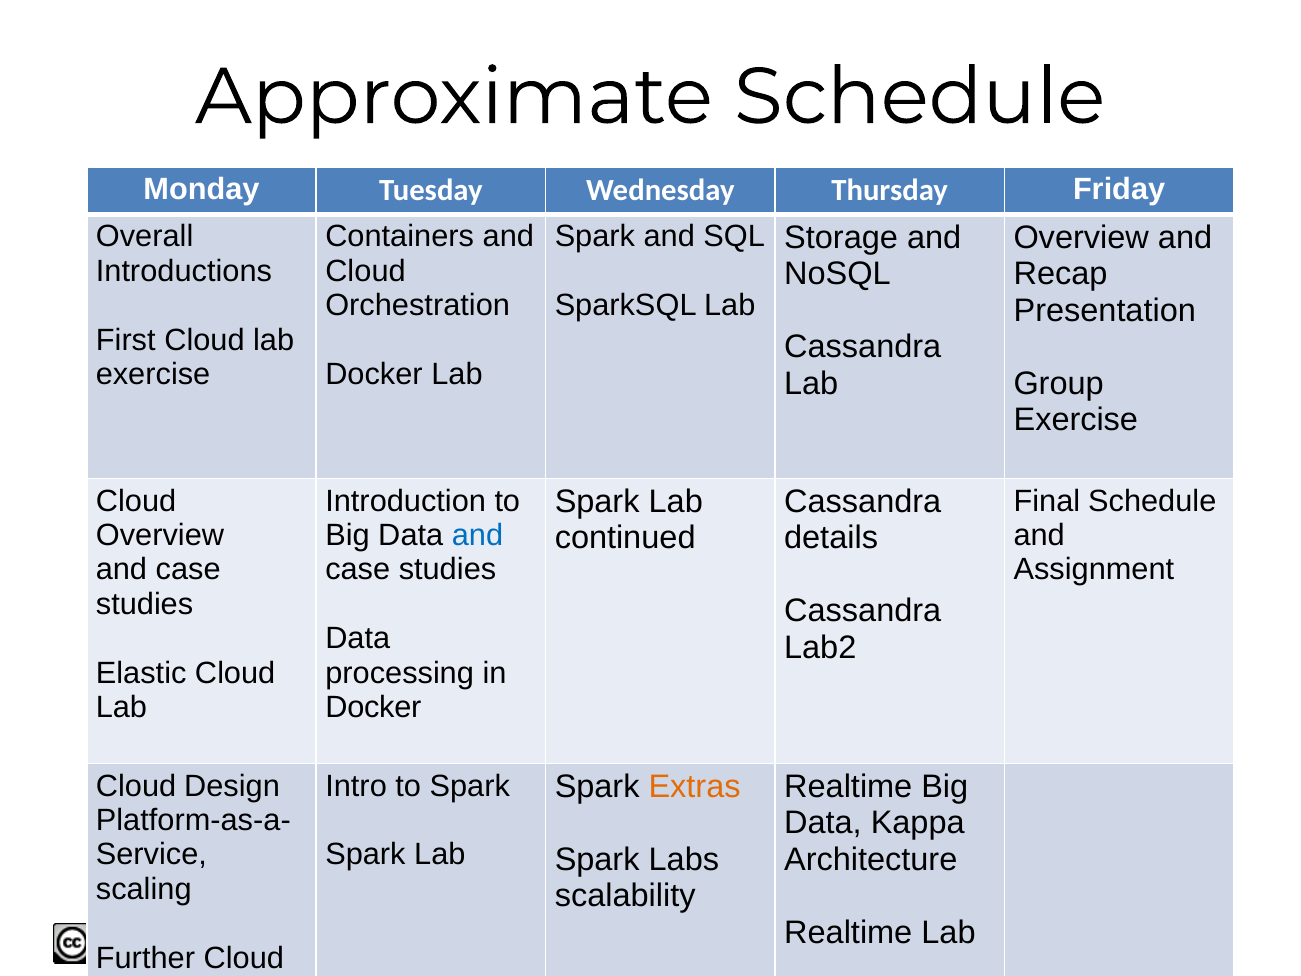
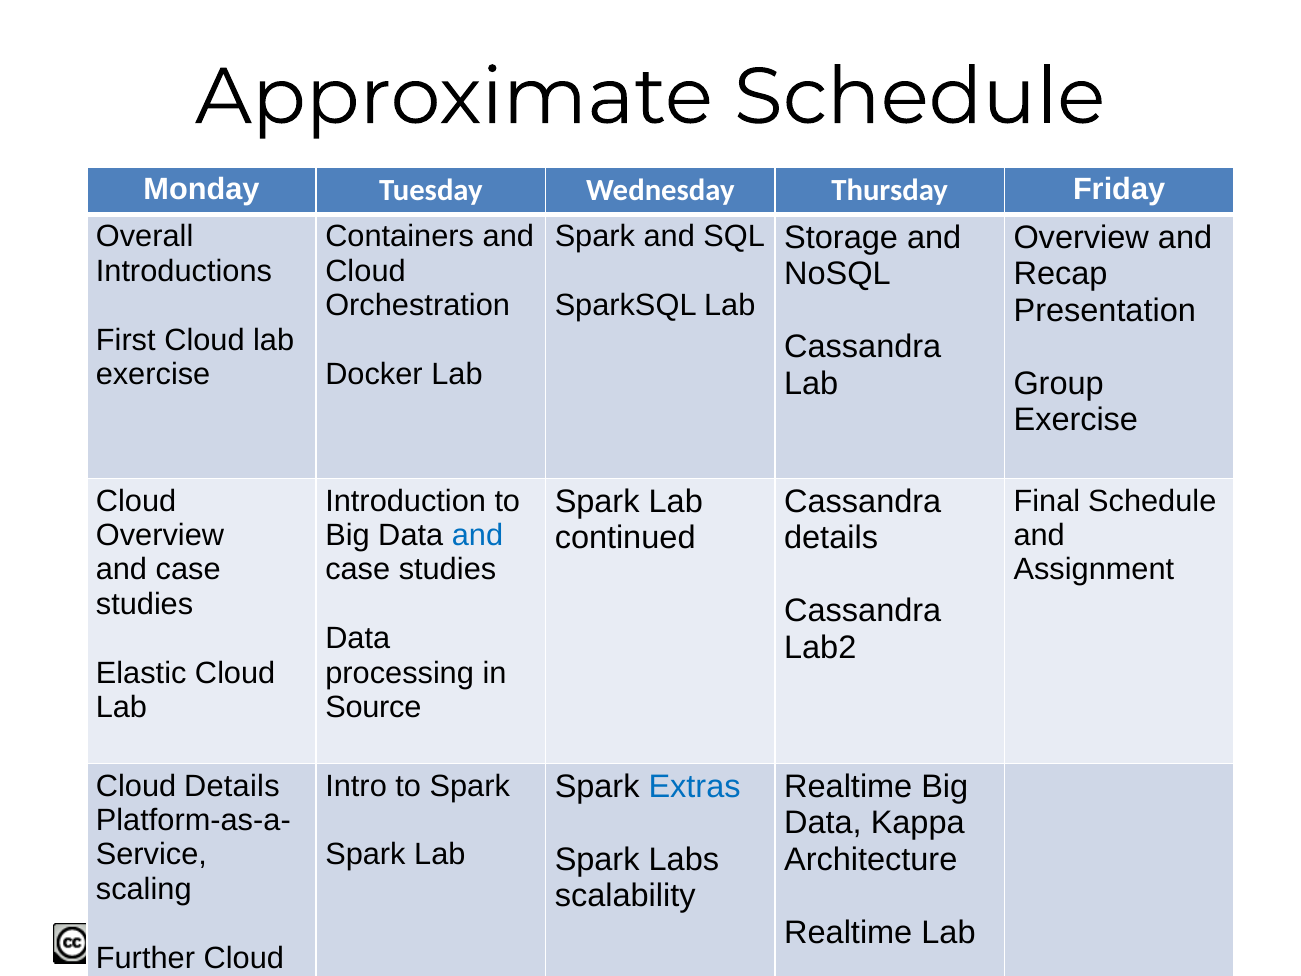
Docker at (373, 708): Docker -> Source
Cloud Design: Design -> Details
Extras colour: orange -> blue
